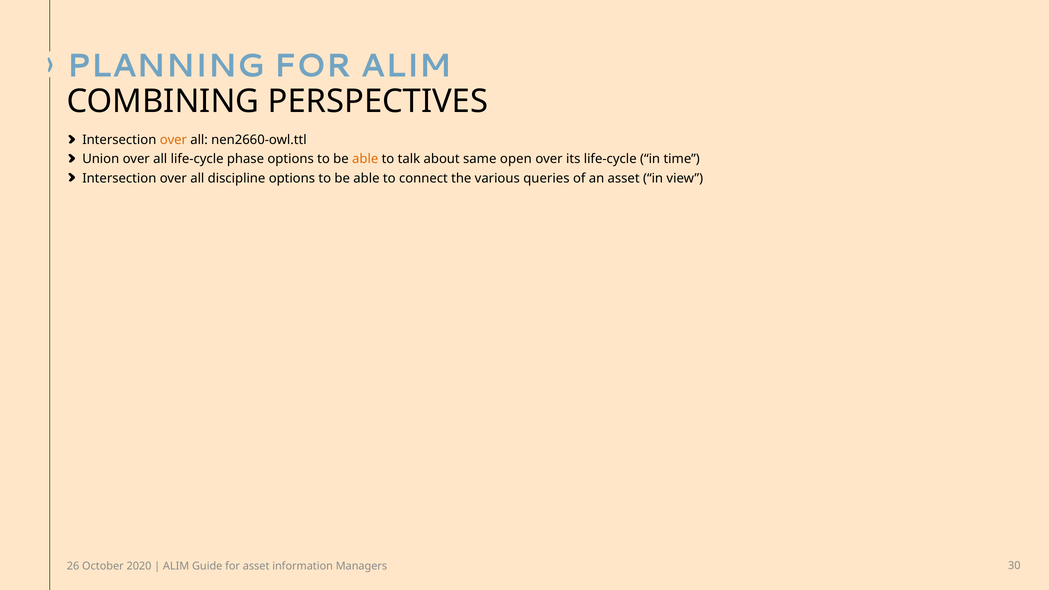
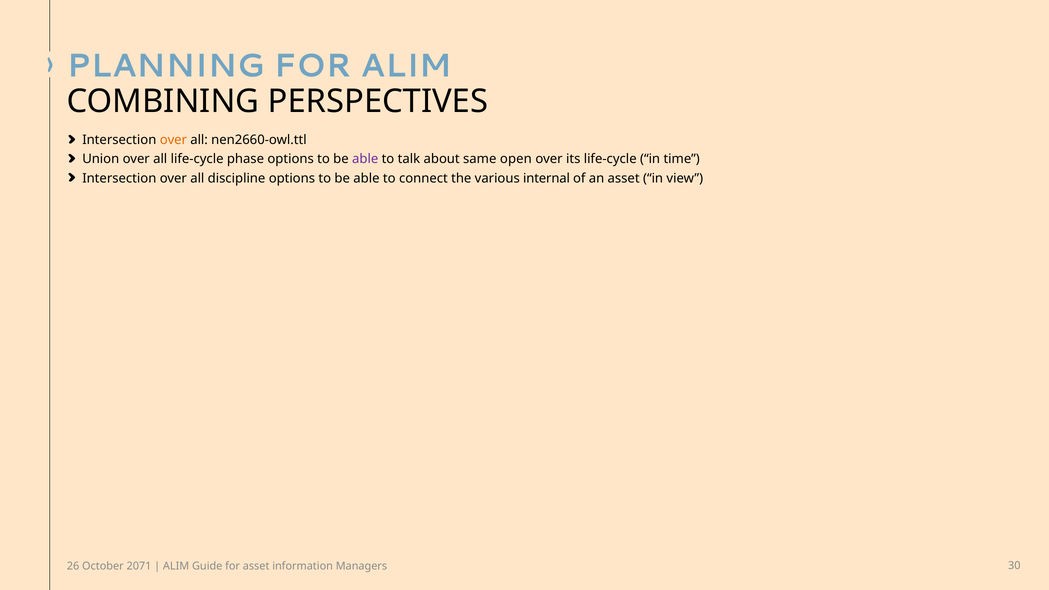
able at (365, 159) colour: orange -> purple
queries: queries -> internal
2020: 2020 -> 2071
